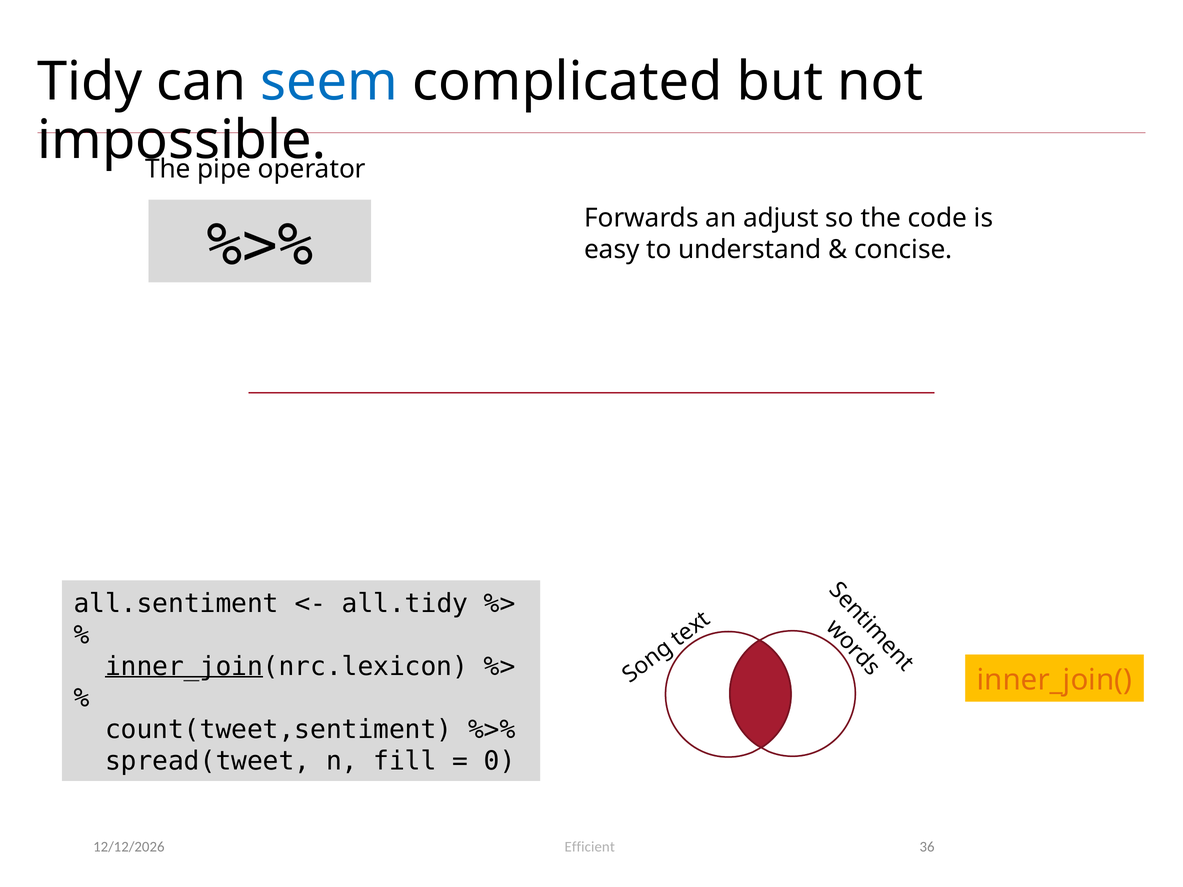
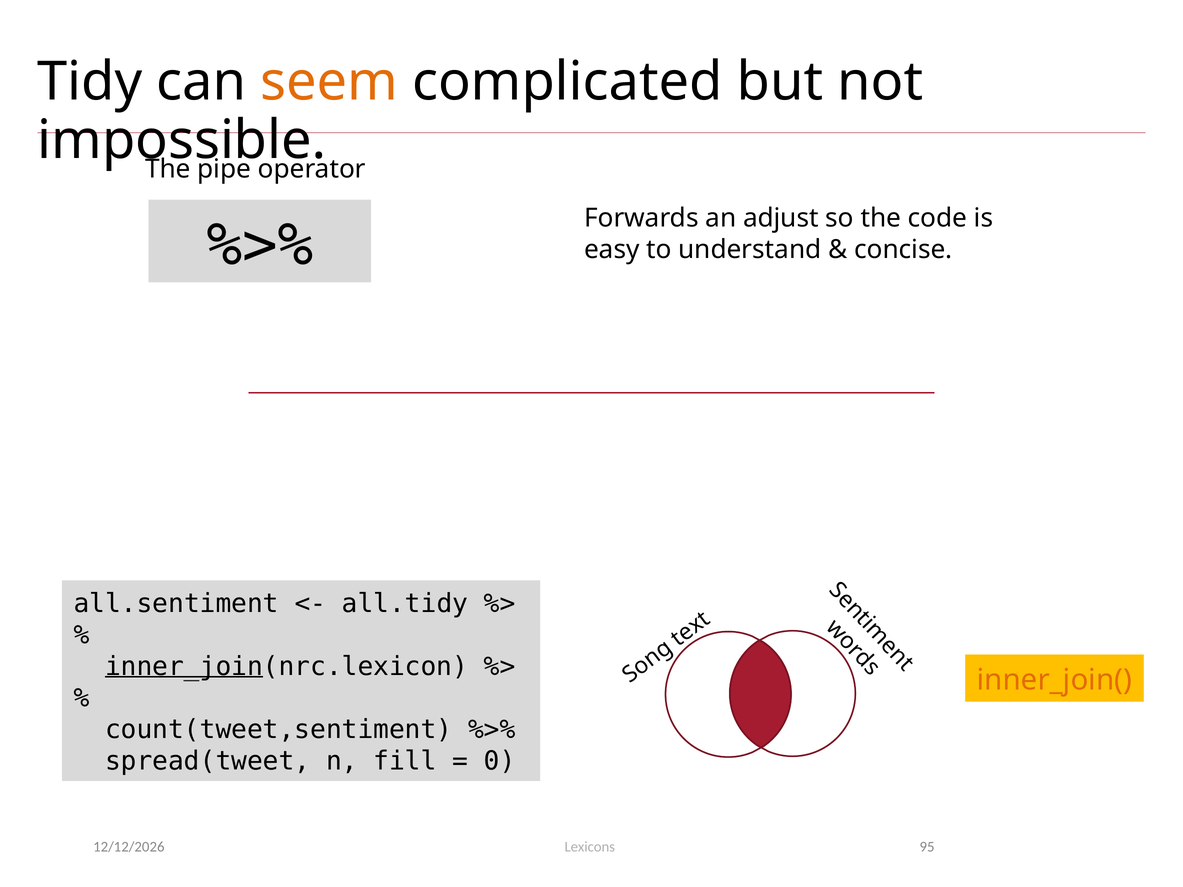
seem colour: blue -> orange
36: 36 -> 95
Efficient: Efficient -> Lexicons
